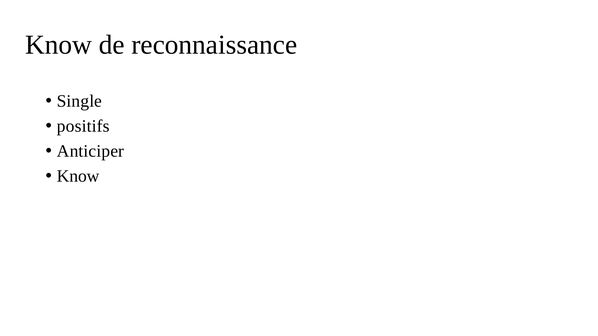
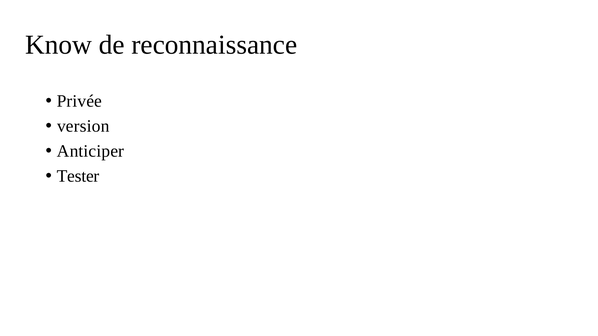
Single: Single -> Privée
positifs: positifs -> version
Know at (78, 176): Know -> Tester
